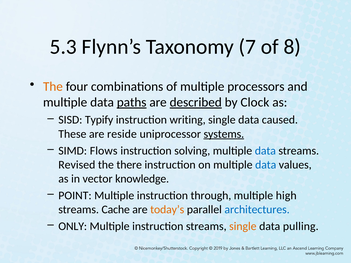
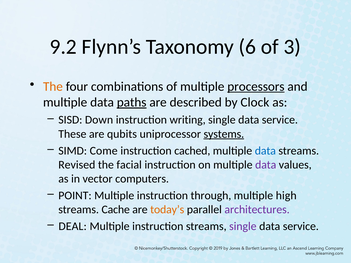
5.3: 5.3 -> 9.2
7: 7 -> 6
8: 8 -> 3
processors underline: none -> present
described underline: present -> none
Typify: Typify -> Down
caused at (280, 120): caused -> service
reside: reside -> qubits
Flows: Flows -> Come
solving: solving -> cached
there: there -> facial
data at (266, 165) colour: blue -> purple
knowledge: knowledge -> computers
architectures colour: blue -> purple
ONLY: ONLY -> DEAL
single at (243, 226) colour: orange -> purple
pulling at (301, 226): pulling -> service
